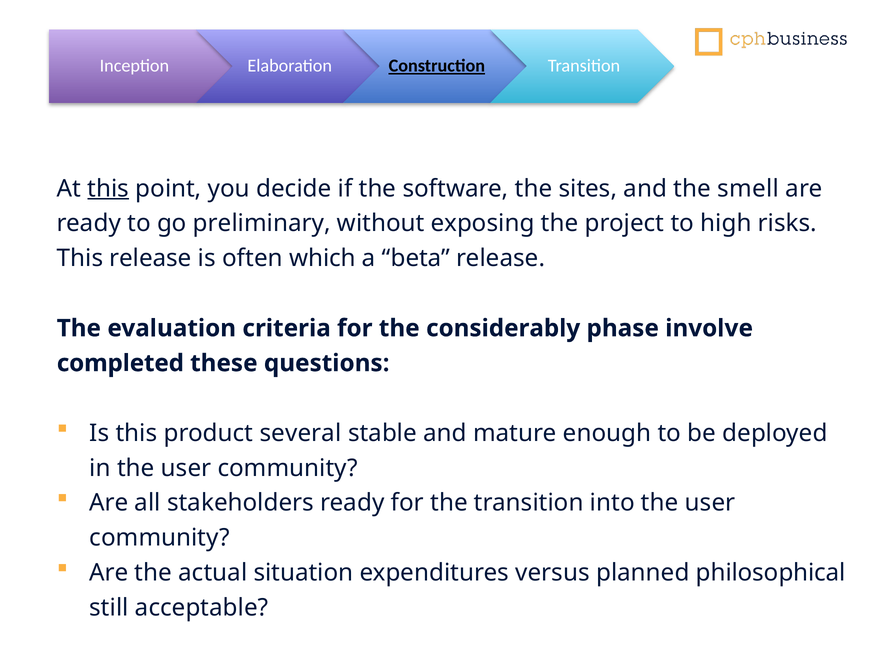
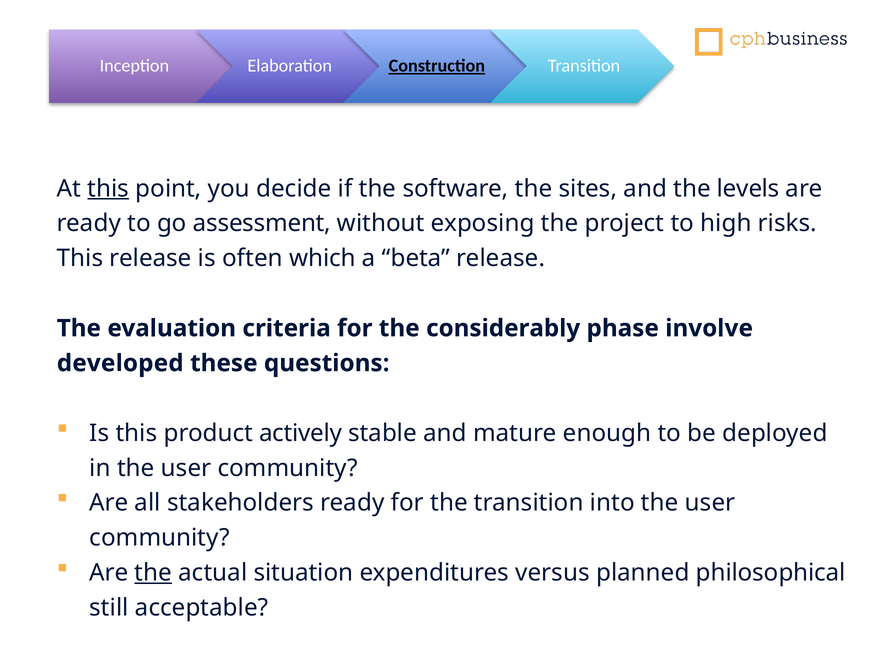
smell: smell -> levels
preliminary: preliminary -> assessment
completed: completed -> developed
several: several -> actively
the at (153, 573) underline: none -> present
